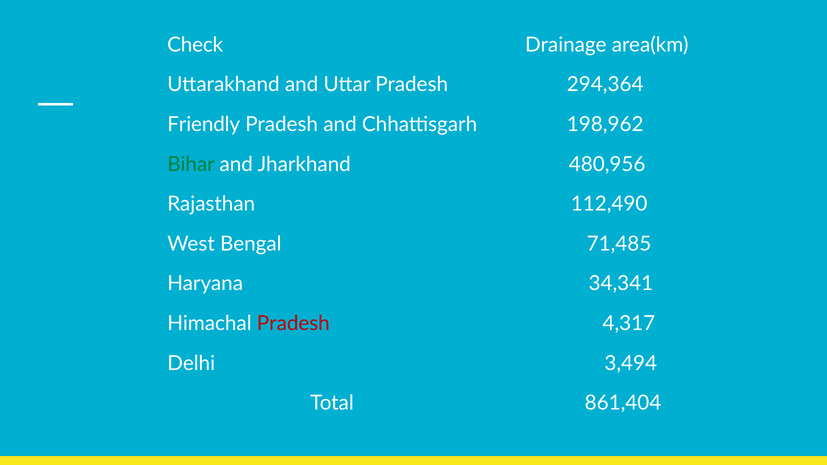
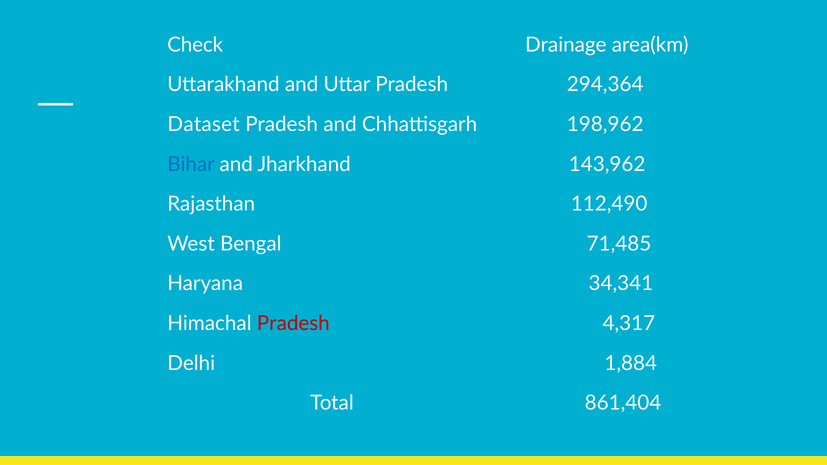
Friendly: Friendly -> Dataset
Bihar colour: green -> blue
480,956: 480,956 -> 143,962
3,494: 3,494 -> 1,884
